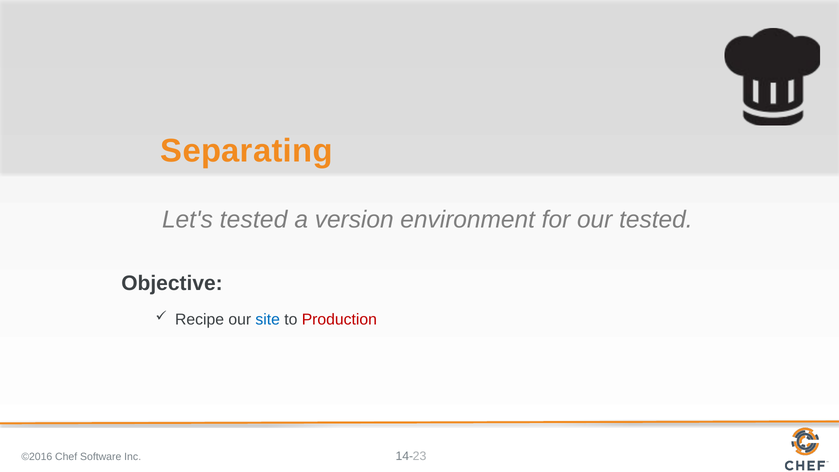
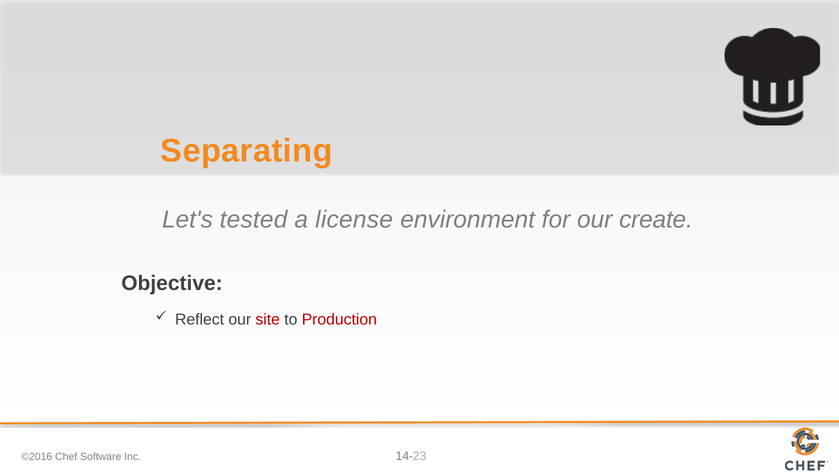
version: version -> license
our tested: tested -> create
Recipe: Recipe -> Reflect
site colour: blue -> red
